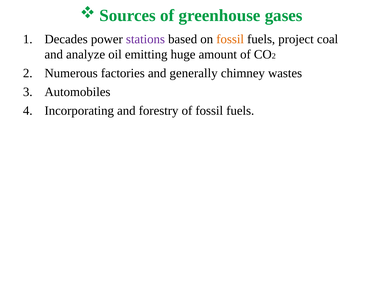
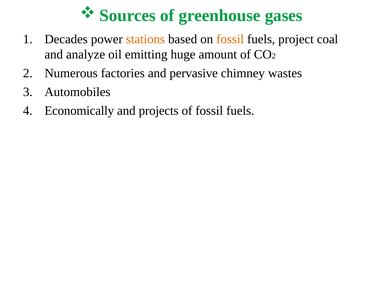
stations colour: purple -> orange
generally: generally -> pervasive
Incorporating: Incorporating -> Economically
forestry: forestry -> projects
